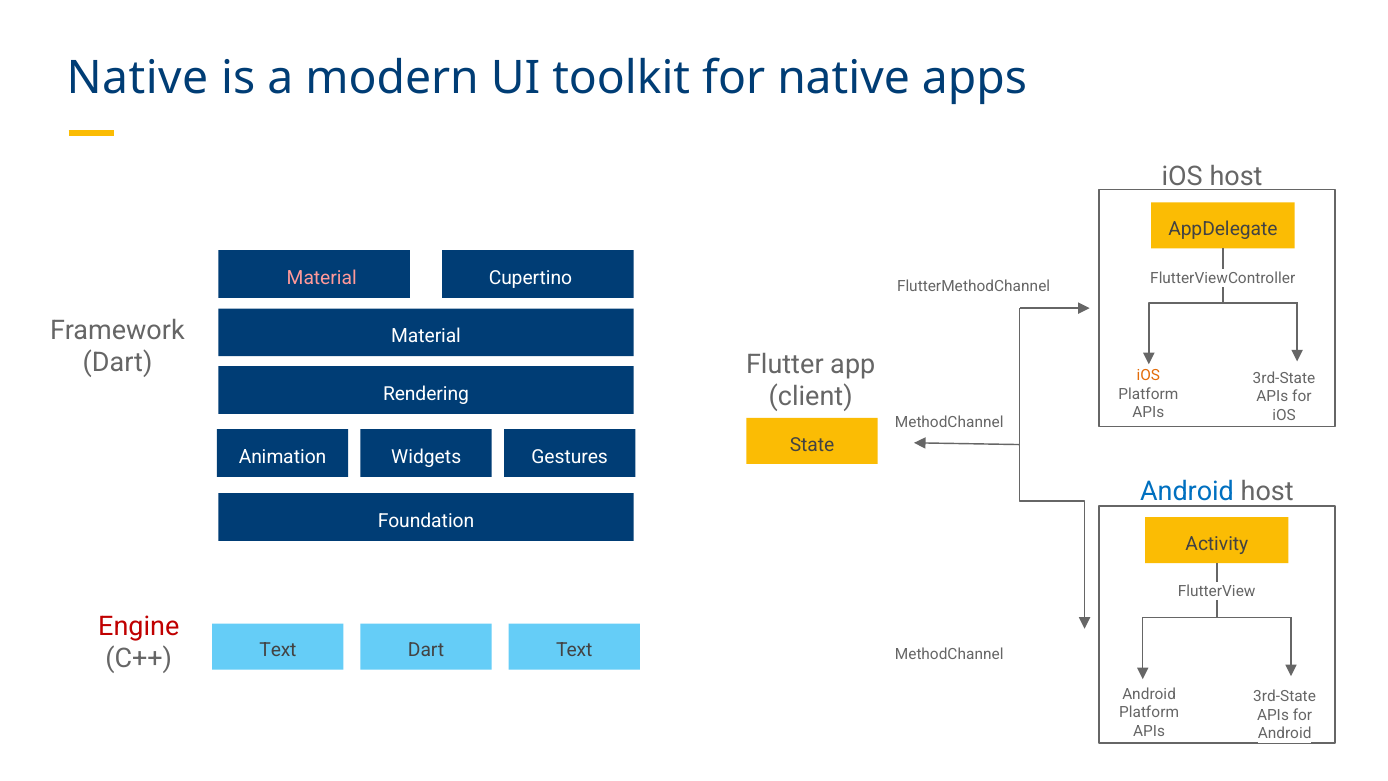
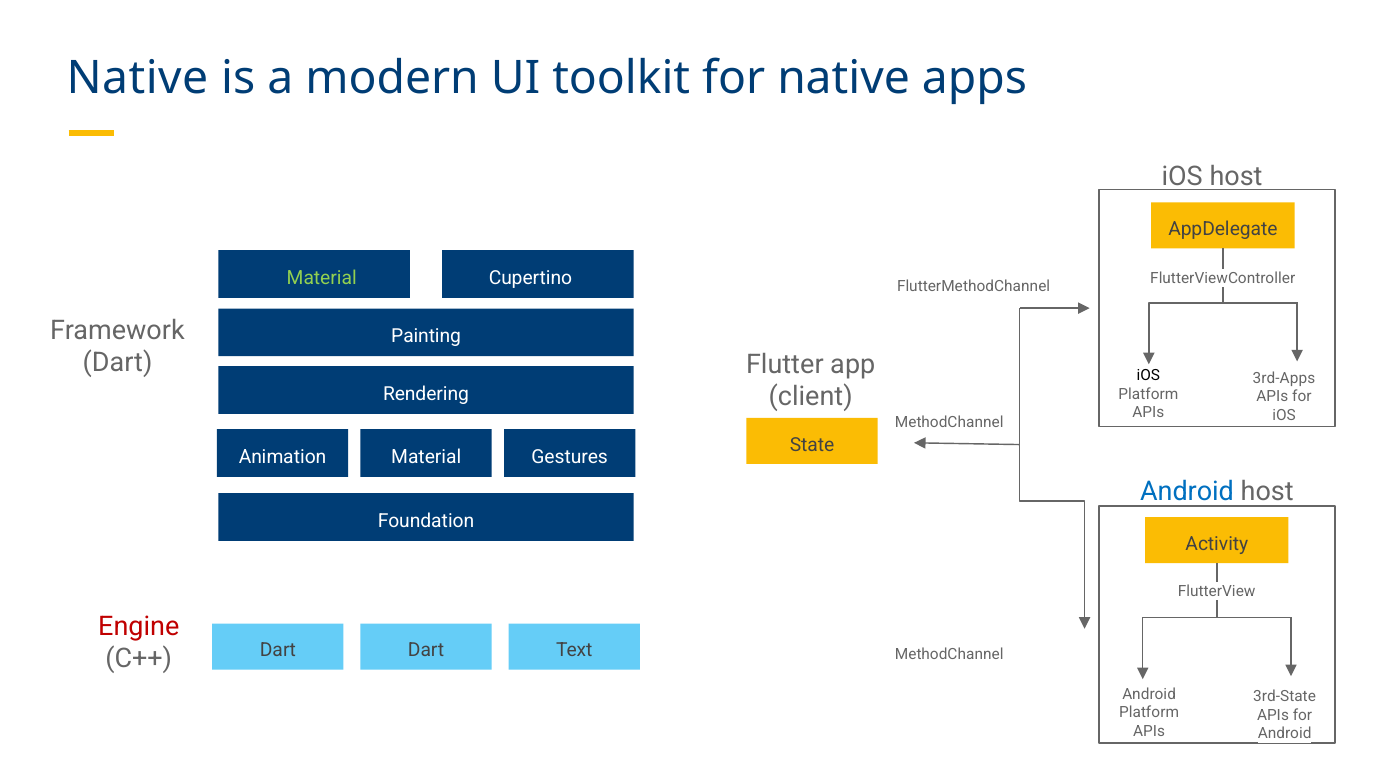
Material at (322, 278) colour: pink -> light green
Material at (426, 336): Material -> Painting
iOS at (1148, 375) colour: orange -> black
3rd-State at (1284, 378): 3rd-State -> 3rd-Apps
Animation Widgets: Widgets -> Material
C++ Text: Text -> Dart
